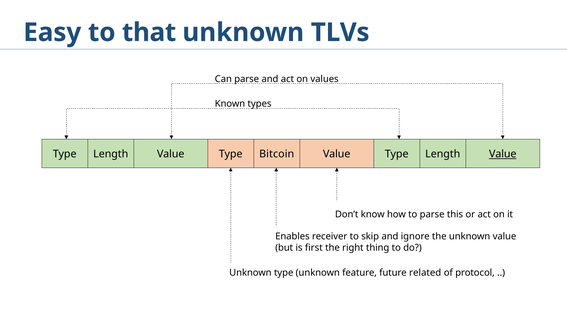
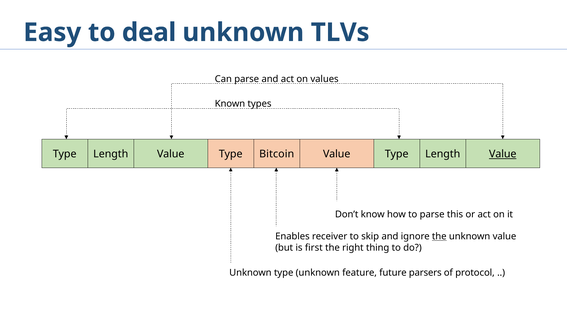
that: that -> deal
the at (439, 236) underline: none -> present
related: related -> parsers
